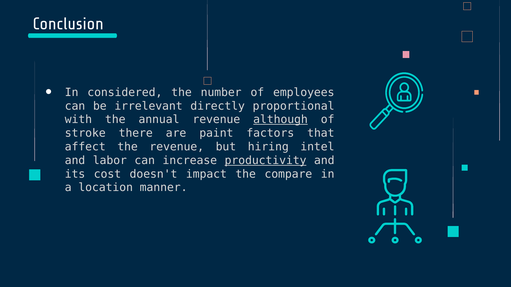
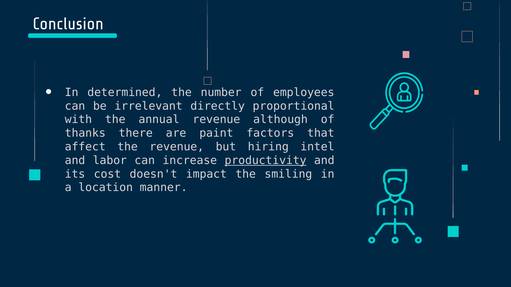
considered: considered -> determined
although underline: present -> none
stroke: stroke -> thanks
compare: compare -> smiling
